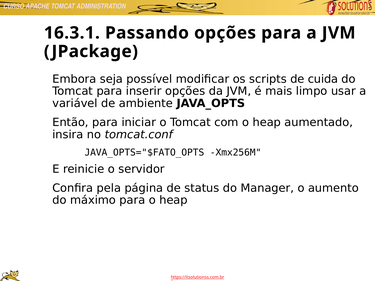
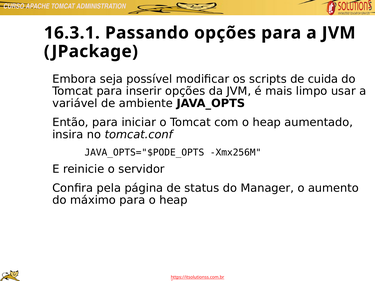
JAVA_OPTS="$FATO_OPTS: JAVA_OPTS="$FATO_OPTS -> JAVA_OPTS="$PODE_OPTS
